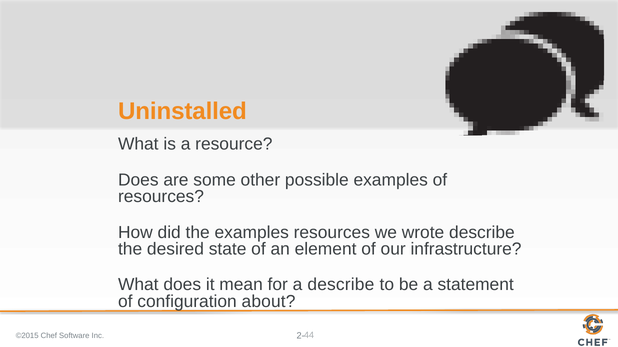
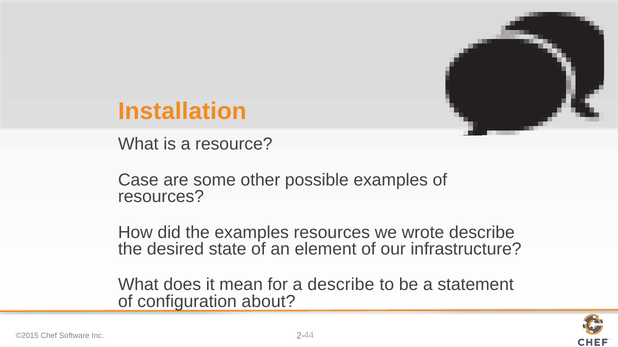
Uninstalled: Uninstalled -> Installation
Does at (138, 180): Does -> Case
